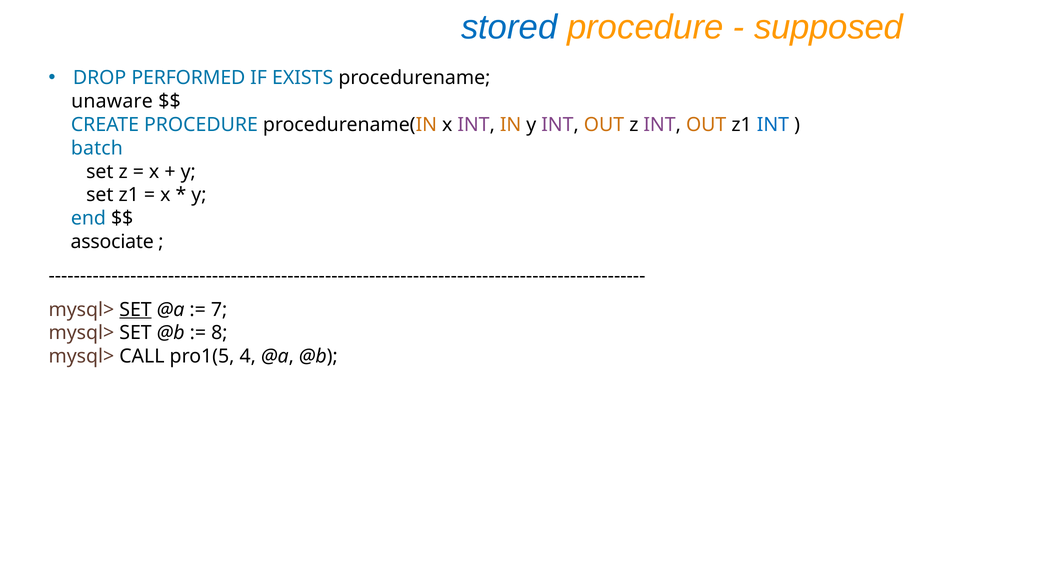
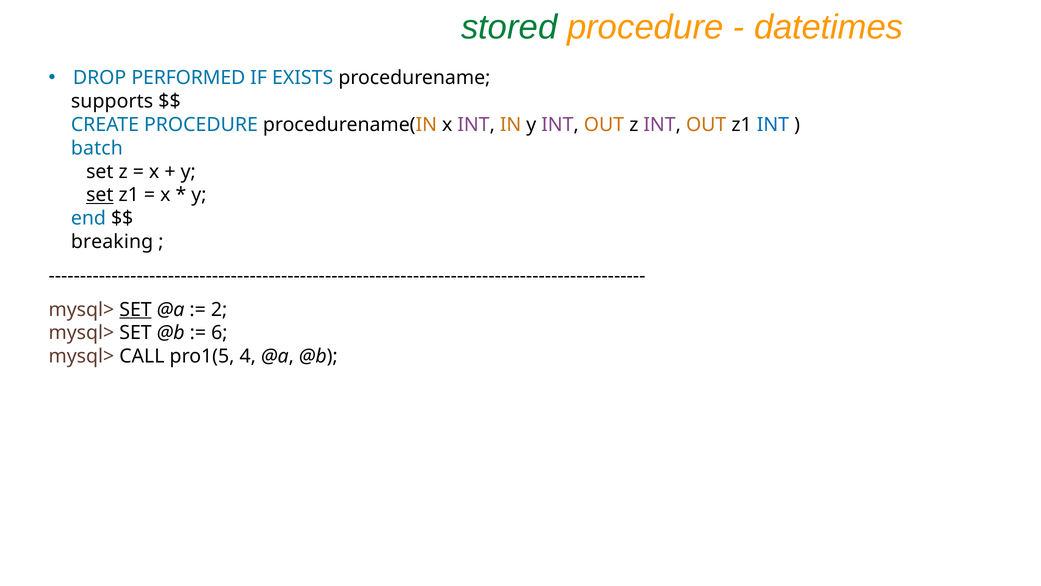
stored colour: blue -> green
supposed: supposed -> datetimes
unaware: unaware -> supports
set at (100, 195) underline: none -> present
associate: associate -> breaking
7: 7 -> 2
8: 8 -> 6
